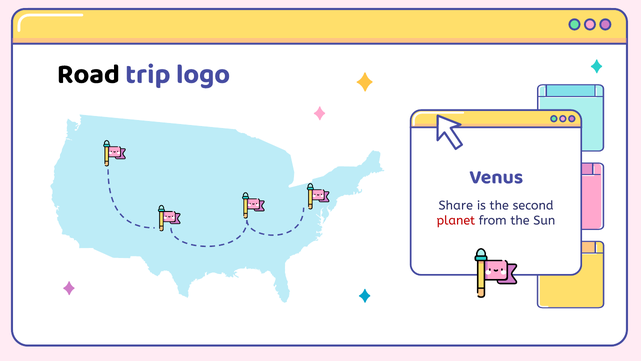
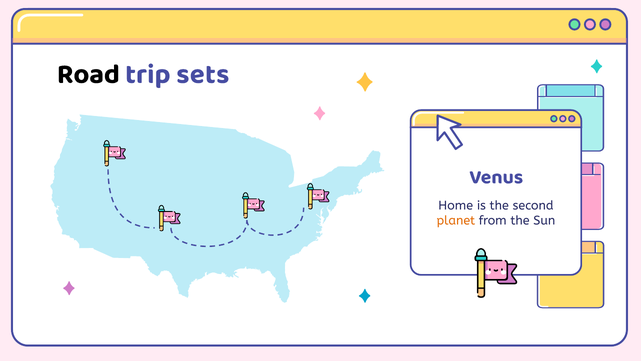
logo: logo -> sets
Share: Share -> Home
planet colour: red -> orange
